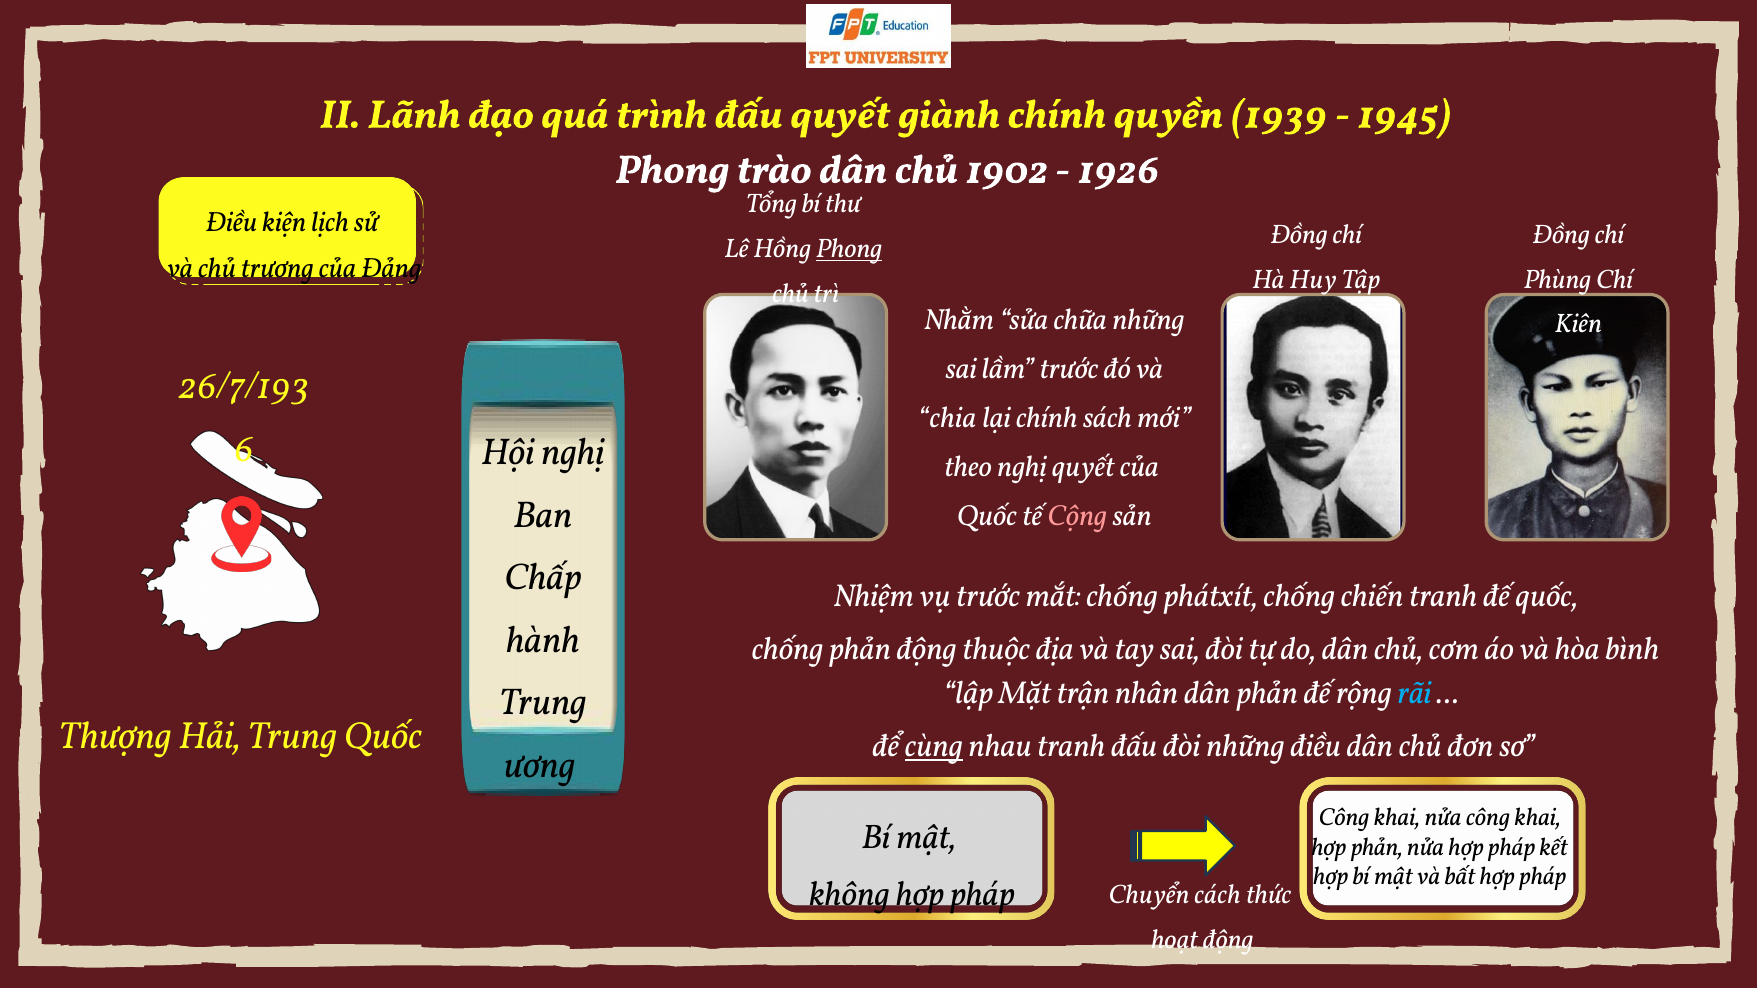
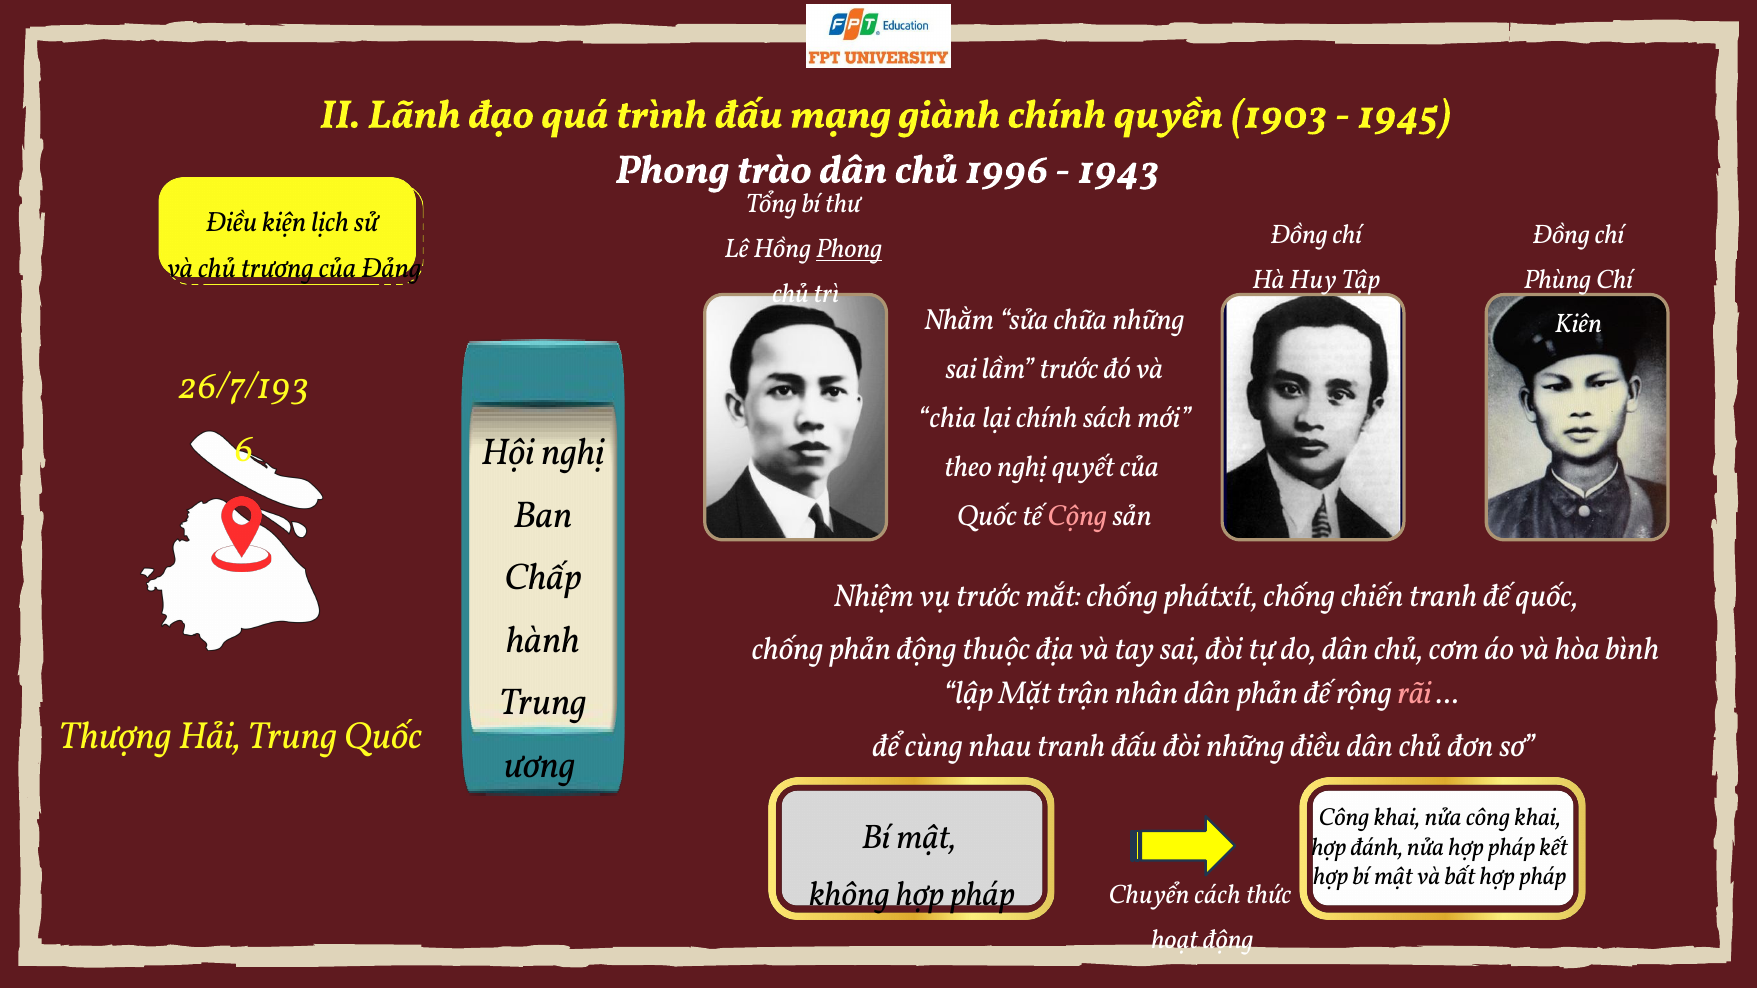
đấu quyết: quyết -> mạng
1939: 1939 -> 1903
1902: 1902 -> 1996
1926: 1926 -> 1943
rãi colour: light blue -> pink
cùng underline: present -> none
hợp phản: phản -> đánh
